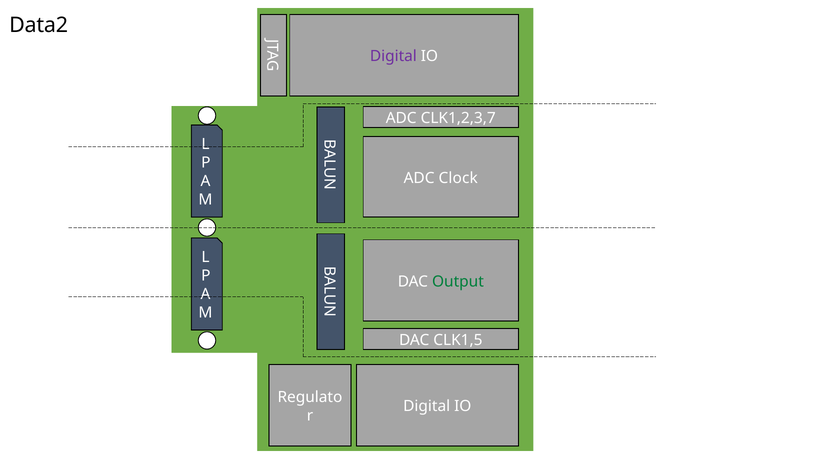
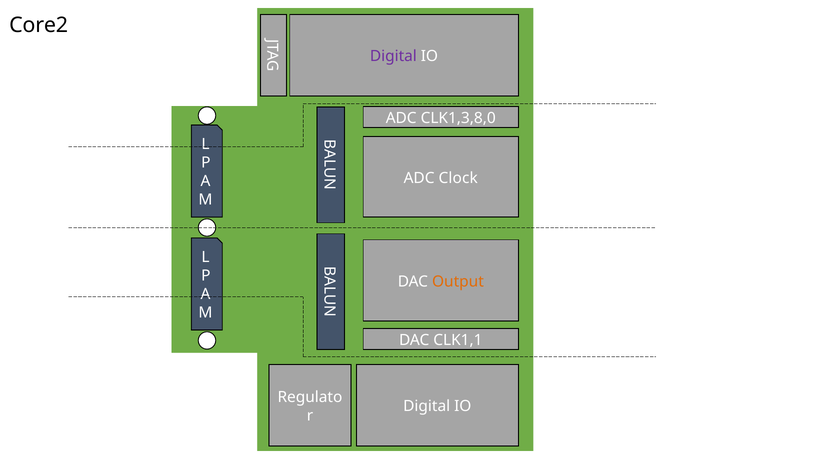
Data2: Data2 -> Core2
CLK1,2,3,7: CLK1,2,3,7 -> CLK1,3,8,0
Output colour: green -> orange
CLK1,5: CLK1,5 -> CLK1,1
